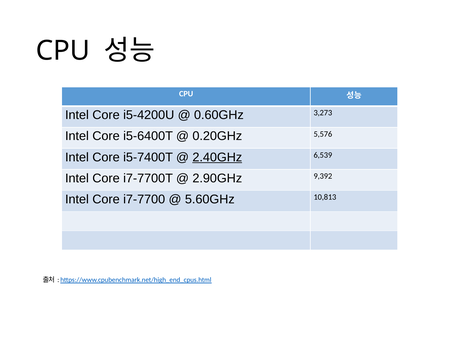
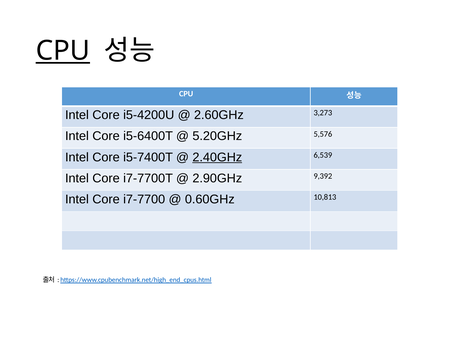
CPU at (63, 51) underline: none -> present
0.60GHz: 0.60GHz -> 2.60GHz
0.20GHz: 0.20GHz -> 5.20GHz
5.60GHz: 5.60GHz -> 0.60GHz
